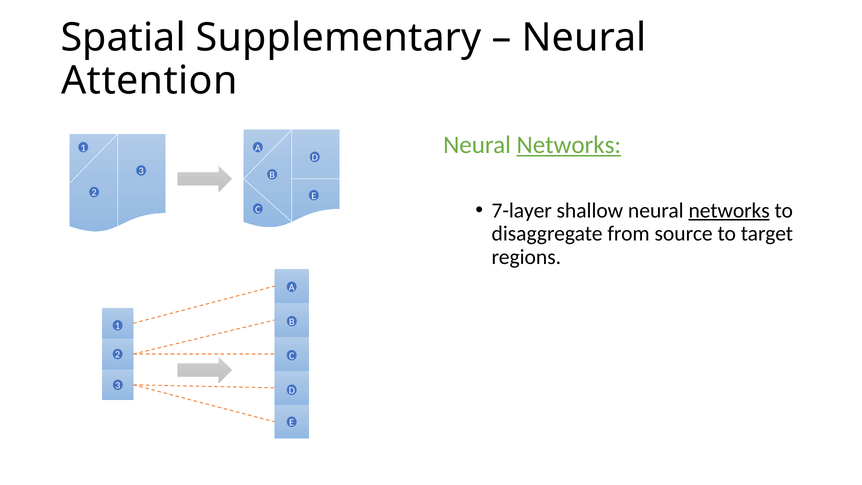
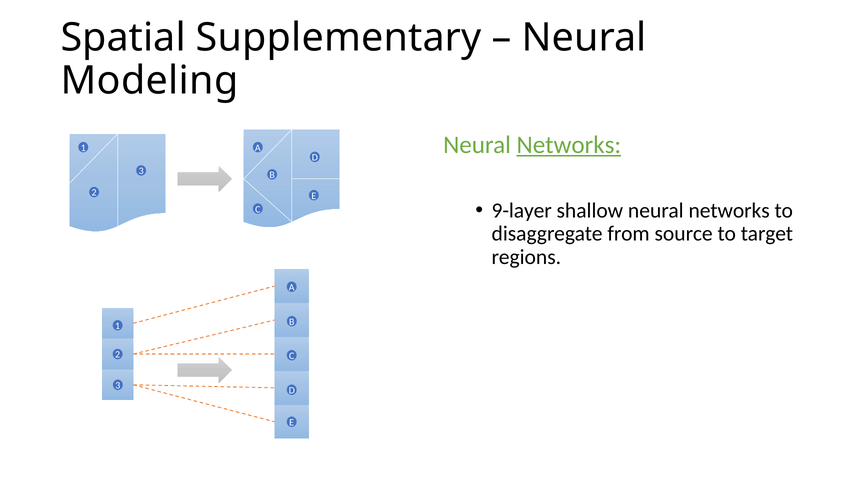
Attention: Attention -> Modeling
7-layer: 7-layer -> 9-layer
networks at (729, 210) underline: present -> none
